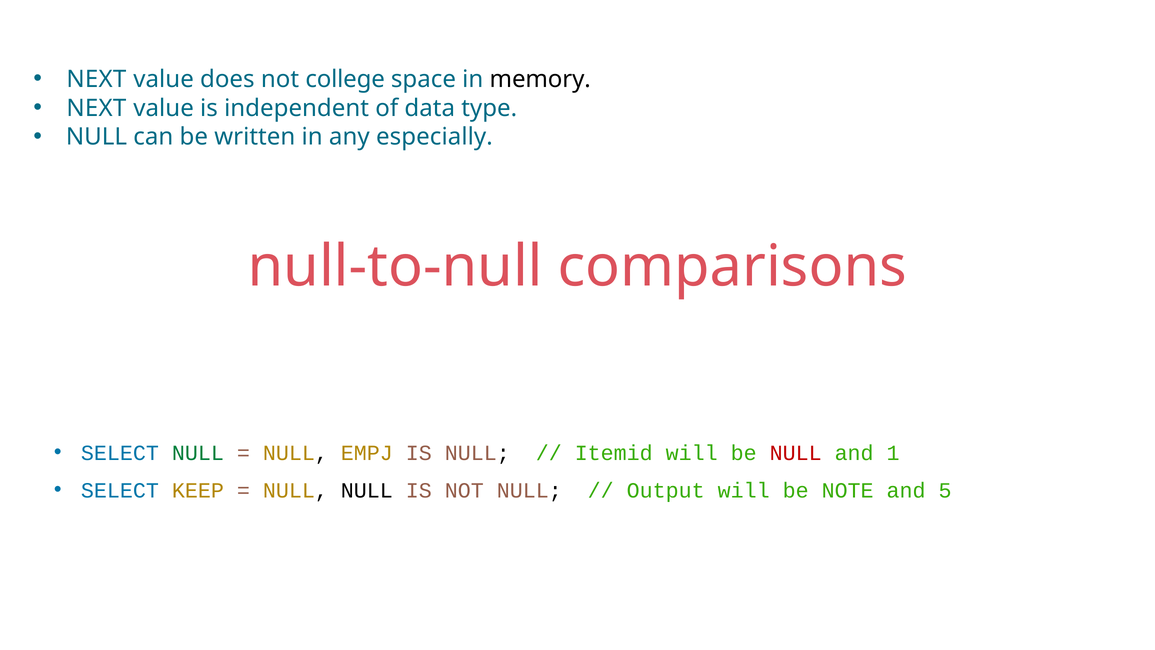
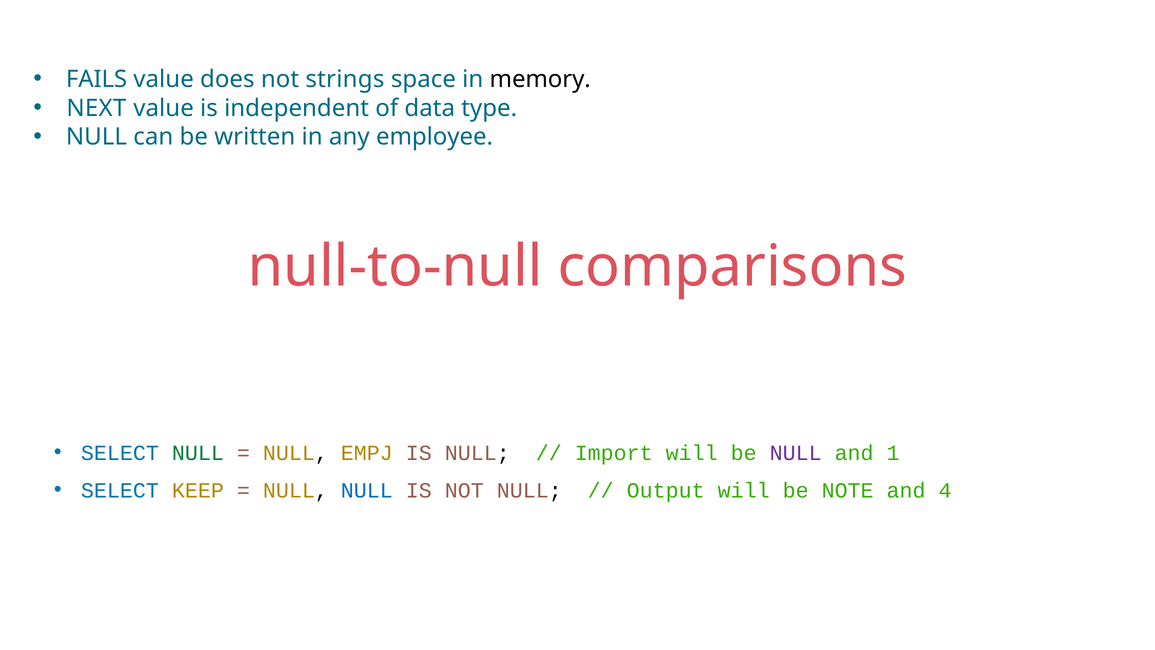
NEXT at (96, 79): NEXT -> FAILS
college: college -> strings
especially: especially -> employee
Itemid: Itemid -> Import
NULL at (796, 453) colour: red -> purple
NULL at (367, 490) colour: black -> blue
5: 5 -> 4
